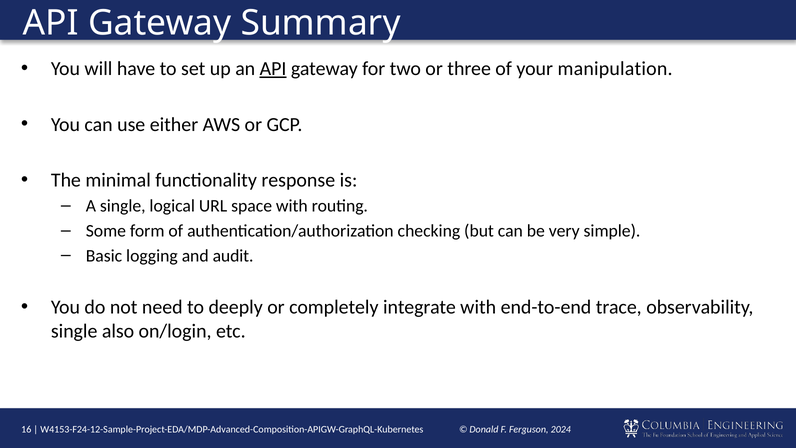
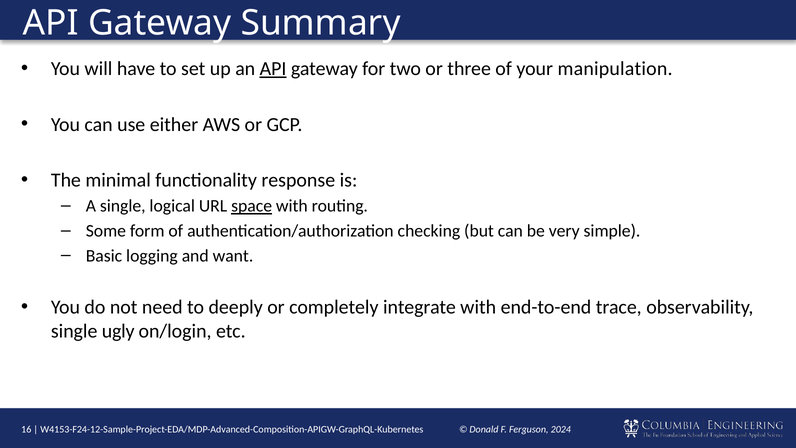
space underline: none -> present
audit: audit -> want
also: also -> ugly
